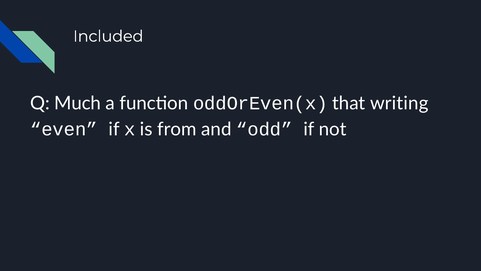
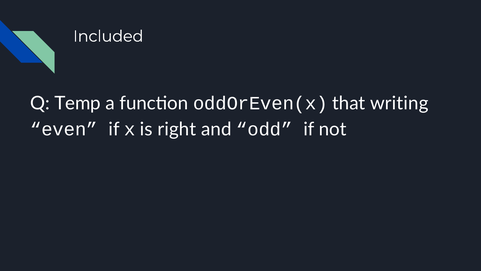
Much: Much -> Temp
from: from -> right
